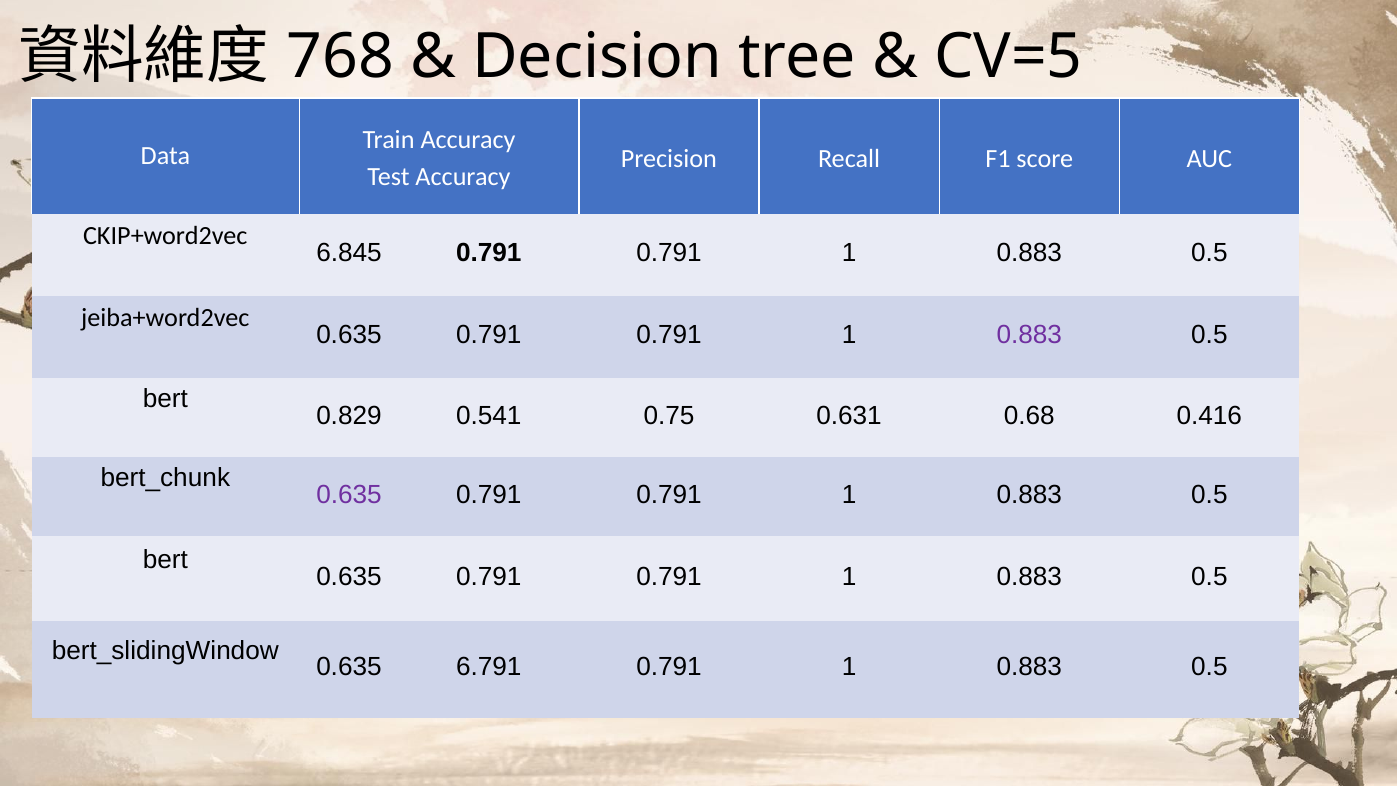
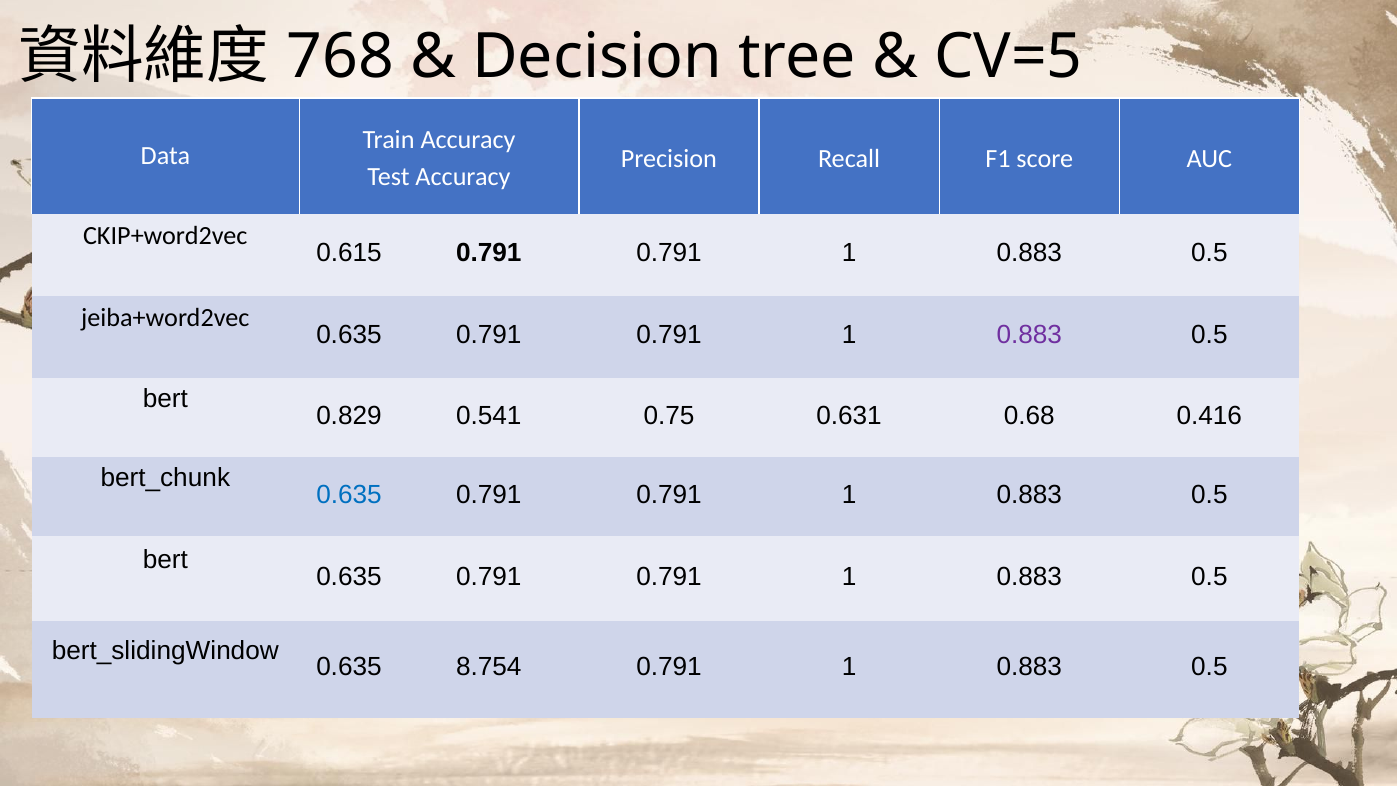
6.845: 6.845 -> 0.615
0.635 at (349, 494) colour: purple -> blue
6.791: 6.791 -> 8.754
